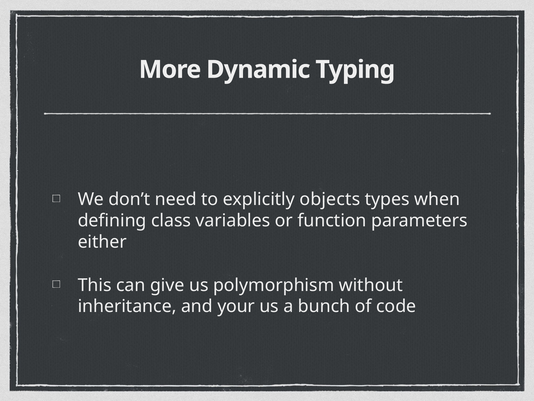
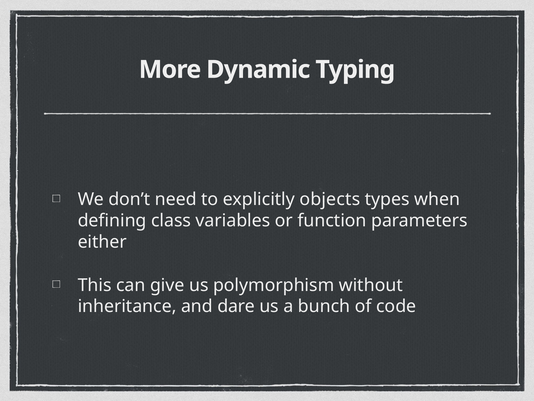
your: your -> dare
